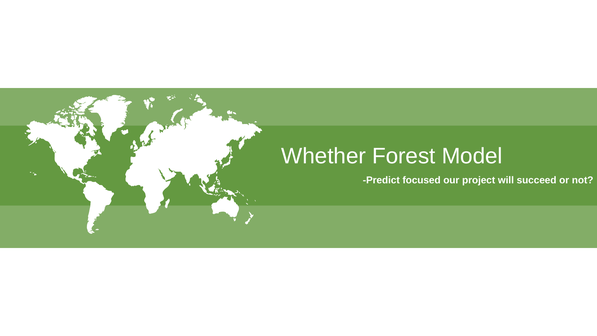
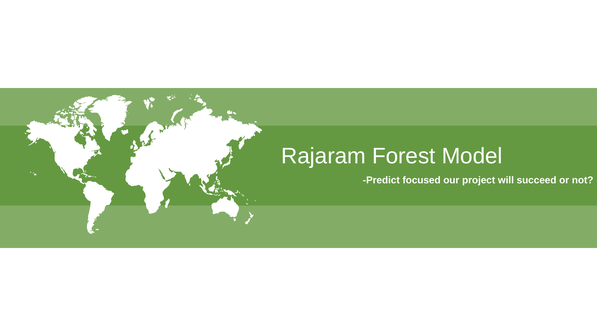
Whether: Whether -> Rajaram
